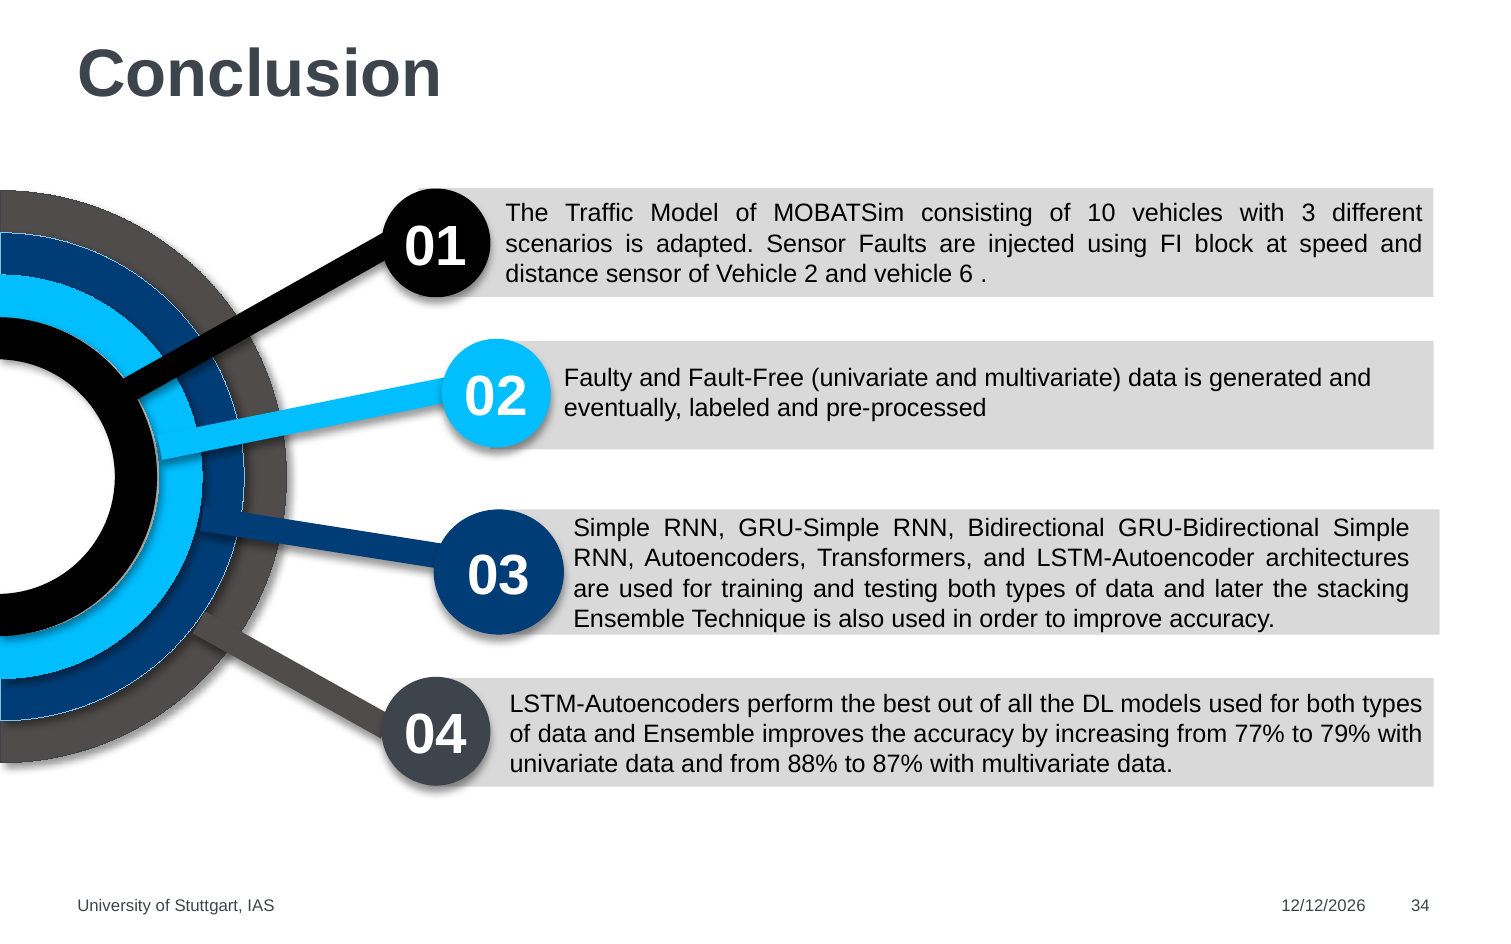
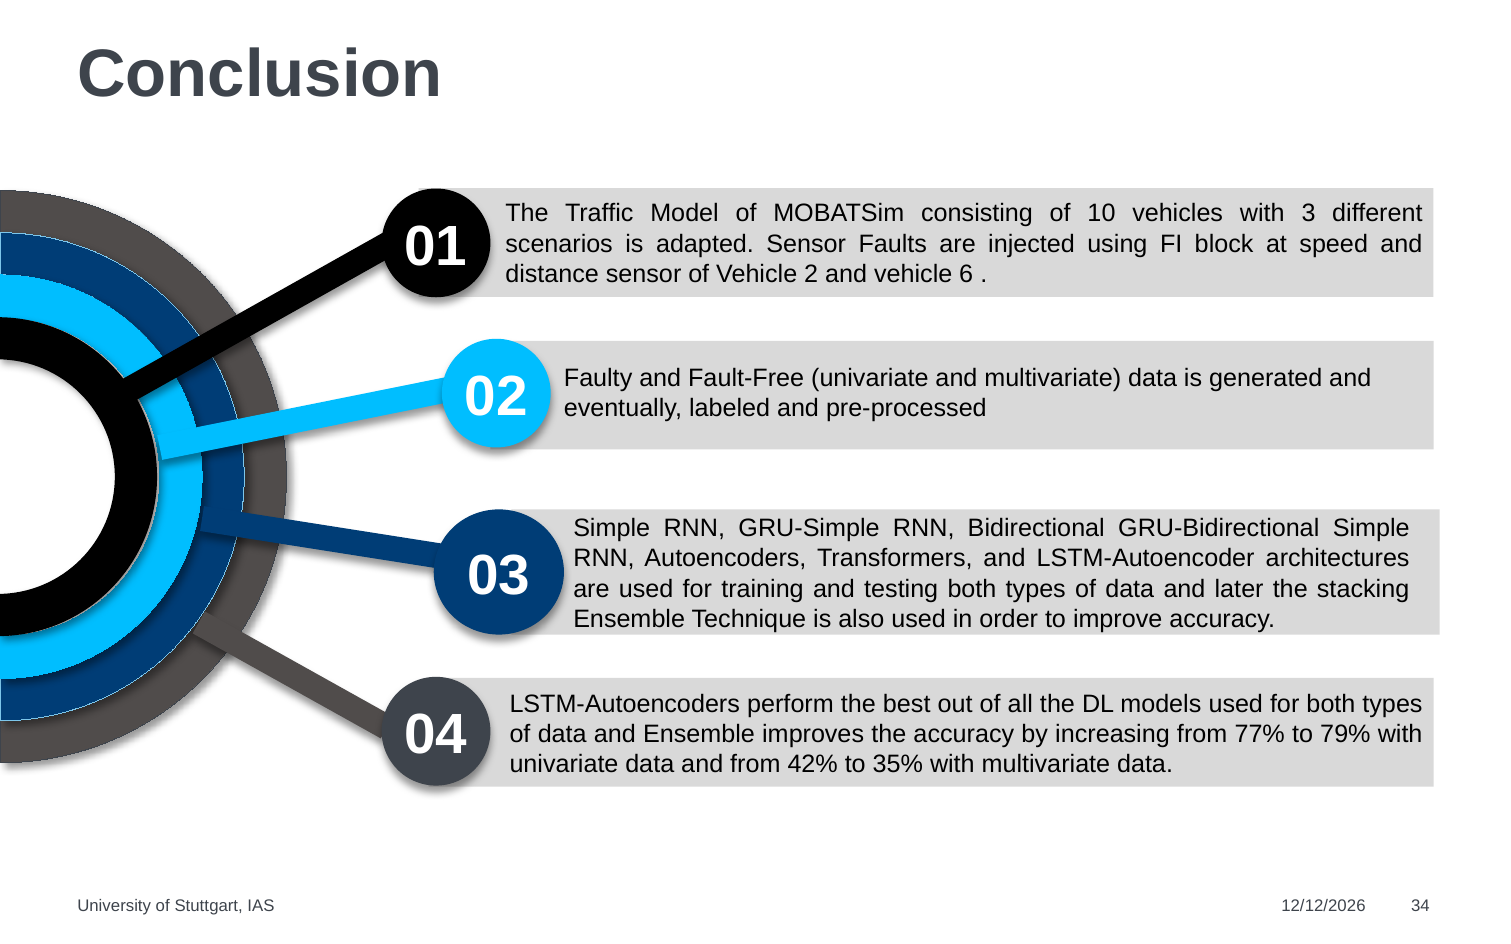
88%: 88% -> 42%
87%: 87% -> 35%
